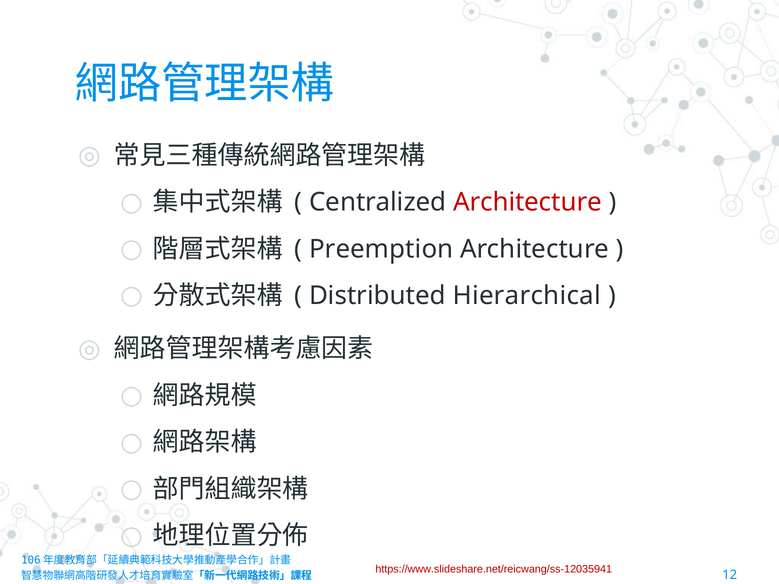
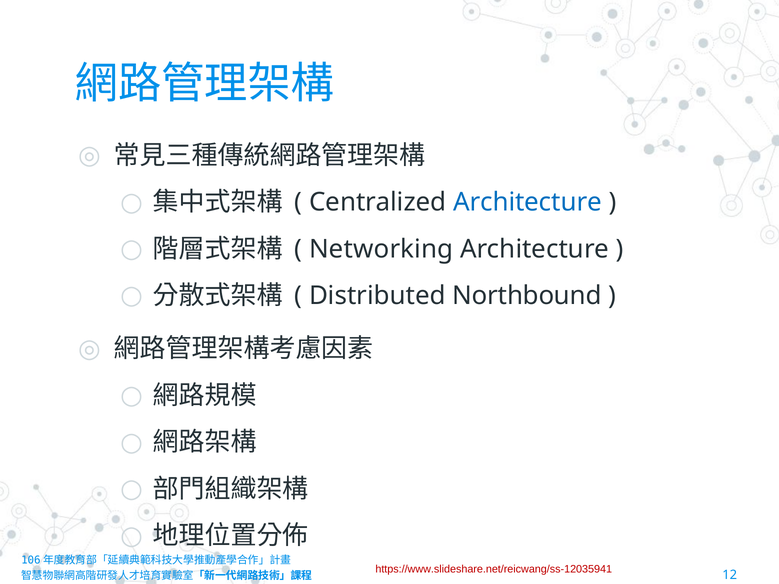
Architecture at (527, 202) colour: red -> blue
Preemption: Preemption -> Networking
Hierarchical: Hierarchical -> Northbound
